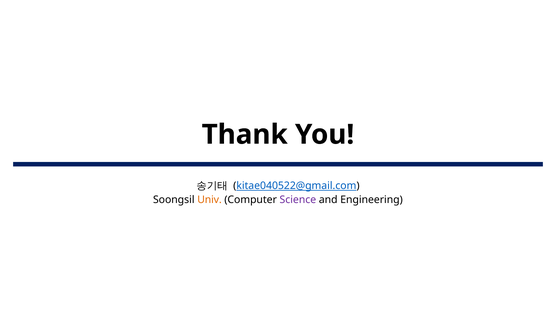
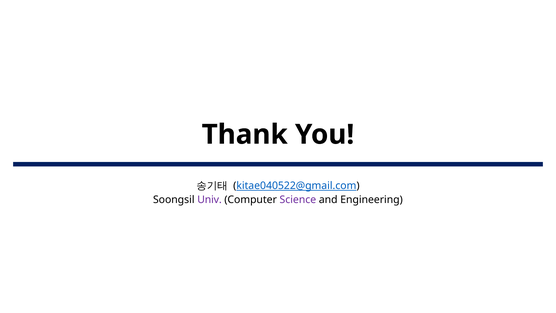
Univ colour: orange -> purple
